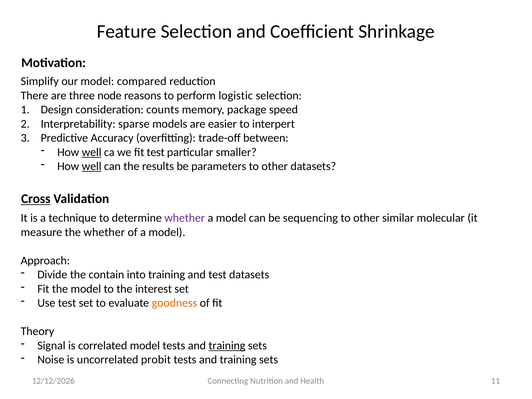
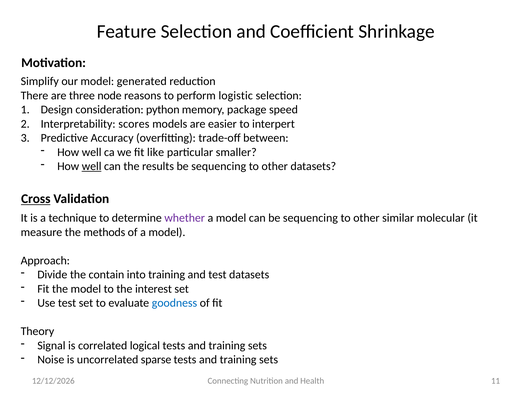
compared: compared -> generated
counts: counts -> python
sparse: sparse -> scores
well at (92, 152) underline: present -> none
fit test: test -> like
results be parameters: parameters -> sequencing
the whether: whether -> methods
goodness colour: orange -> blue
correlated model: model -> logical
training at (227, 346) underline: present -> none
probit: probit -> sparse
